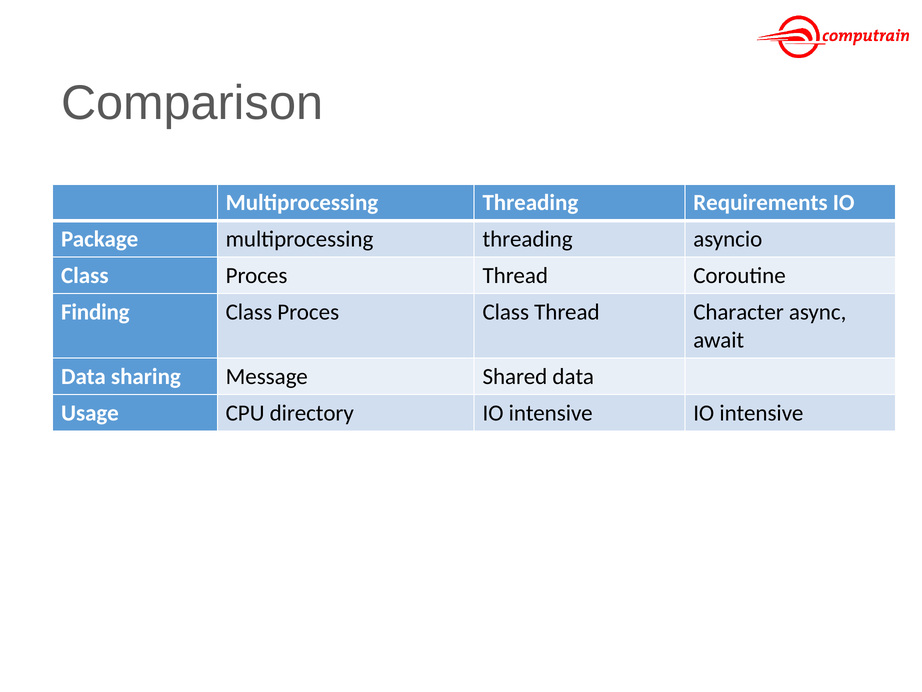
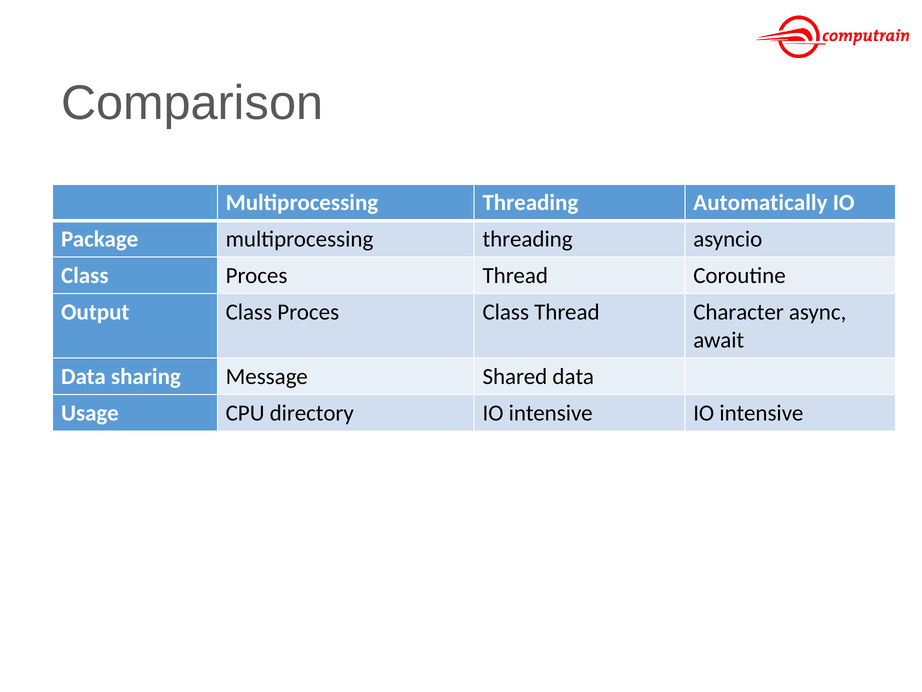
Requirements: Requirements -> Automatically
Finding: Finding -> Output
